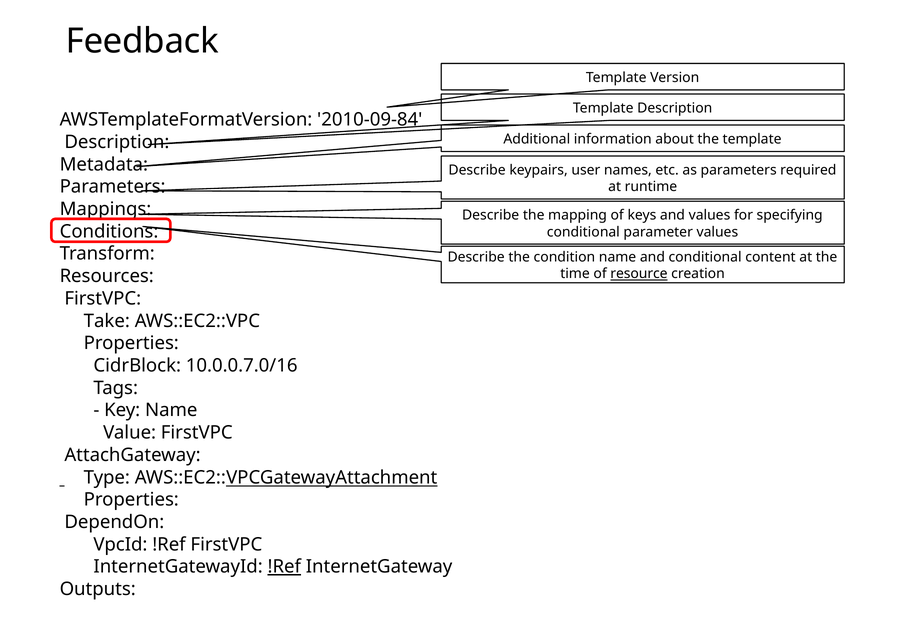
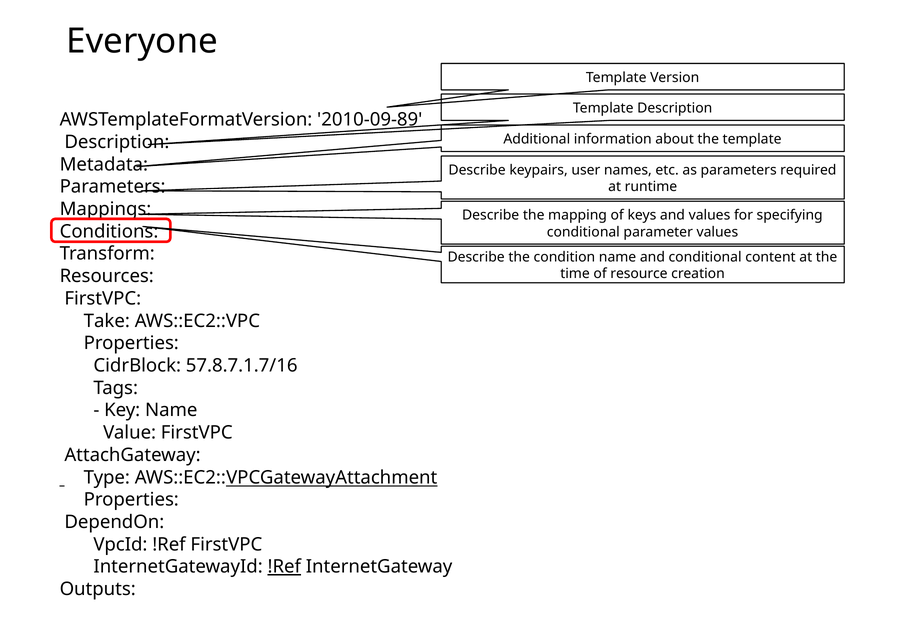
Feedback: Feedback -> Everyone
2010-09-84: 2010-09-84 -> 2010-09-89
resource underline: present -> none
10.0.0.7.0/16: 10.0.0.7.0/16 -> 57.8.7.1.7/16
